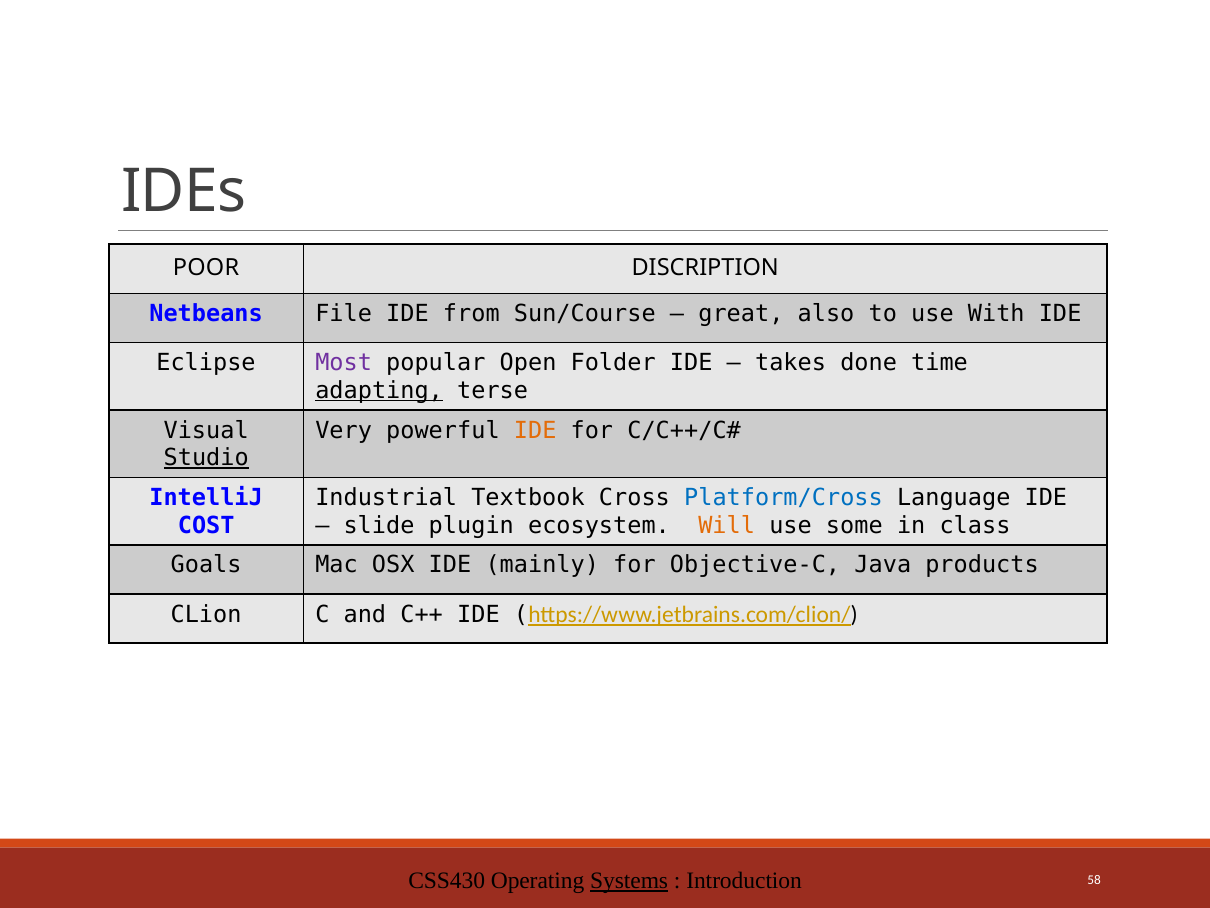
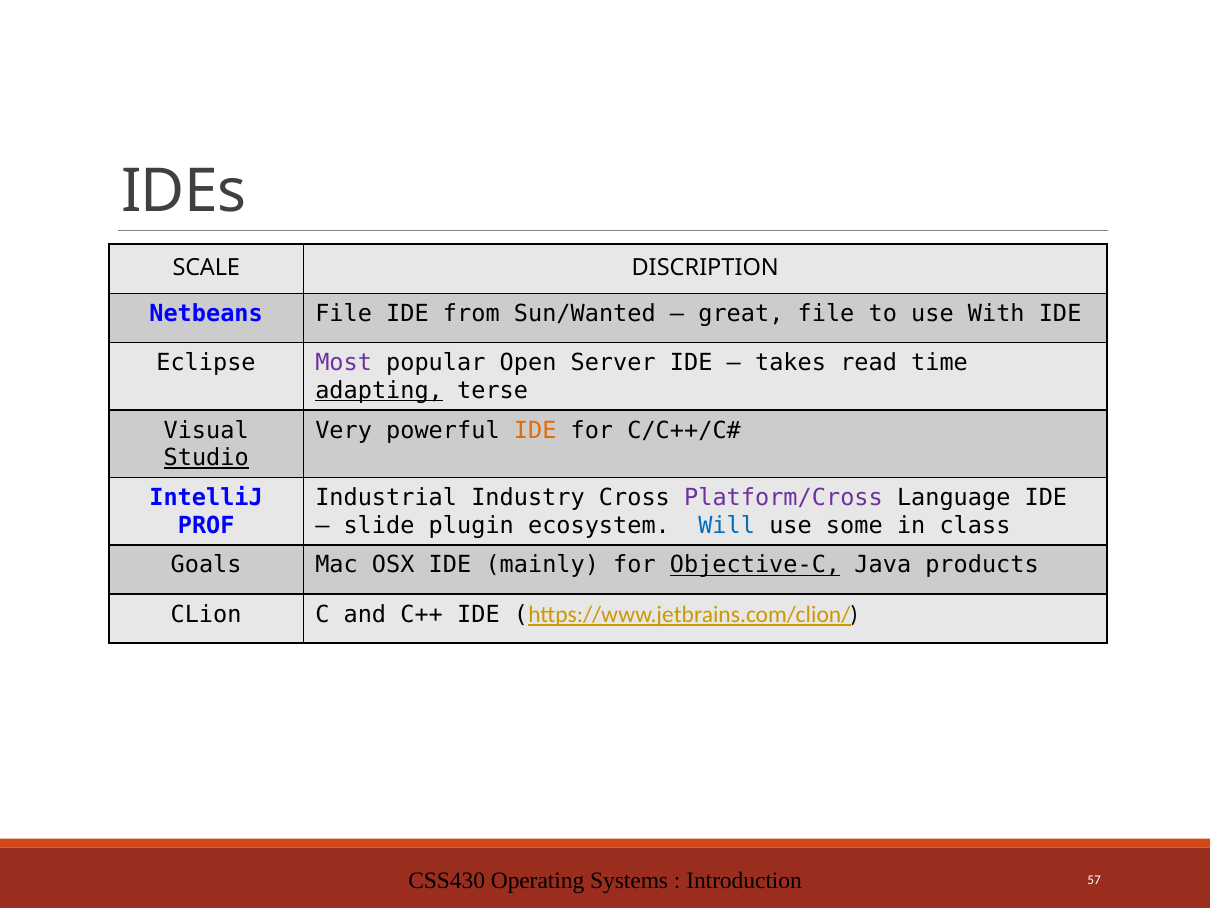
POOR: POOR -> SCALE
Sun/Course: Sun/Course -> Sun/Wanted
great also: also -> file
Folder: Folder -> Server
done: done -> read
Textbook: Textbook -> Industry
Platform/Cross colour: blue -> purple
COST: COST -> PROF
Will colour: orange -> blue
Objective-C underline: none -> present
Systems underline: present -> none
58: 58 -> 57
